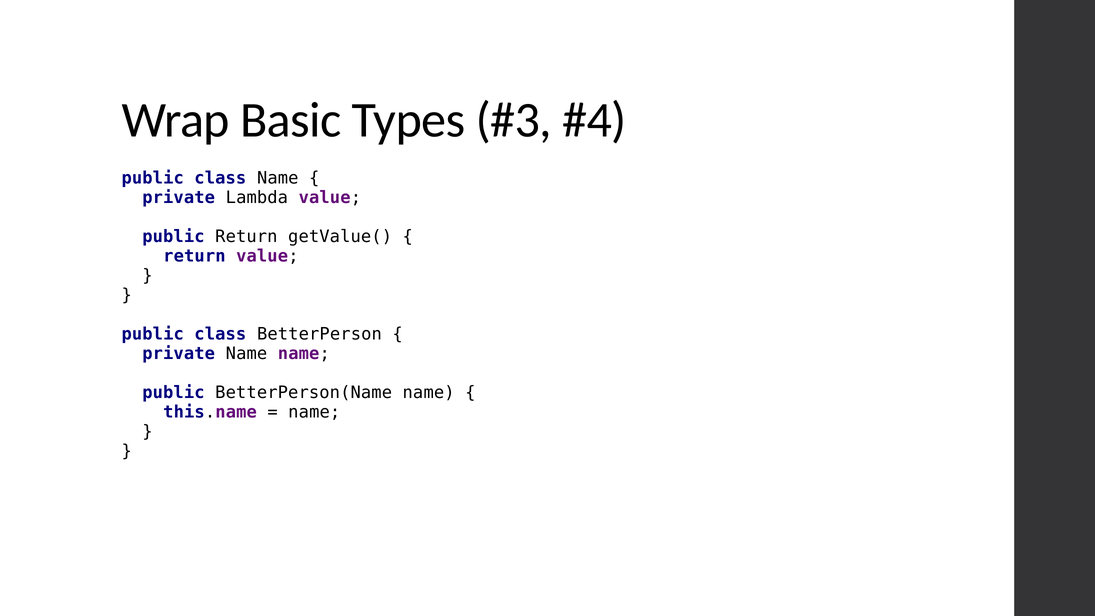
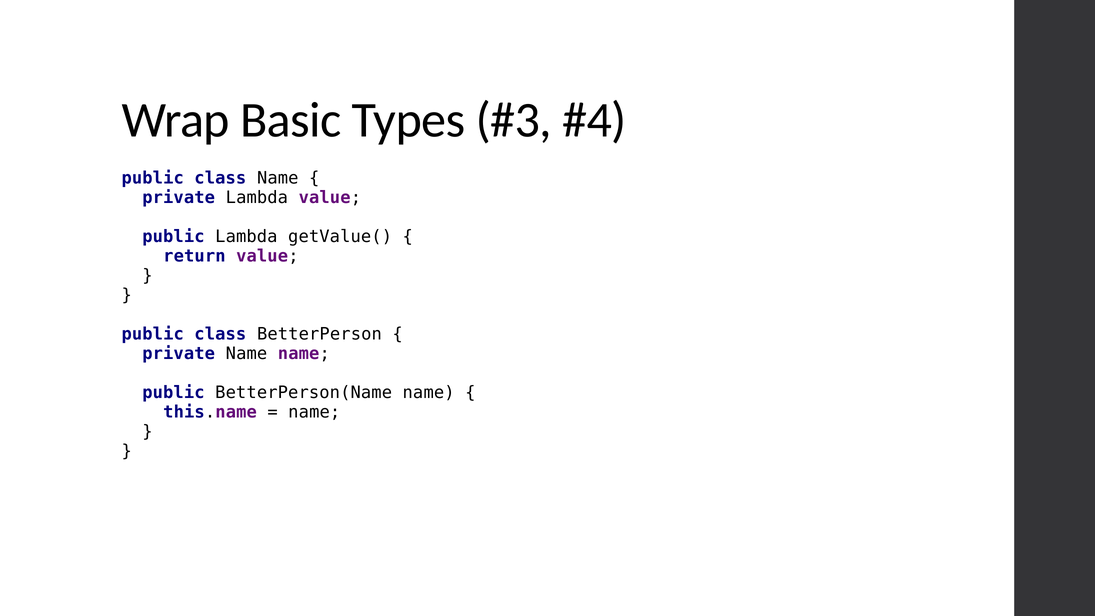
public Return: Return -> Lambda
